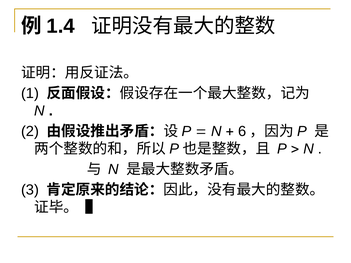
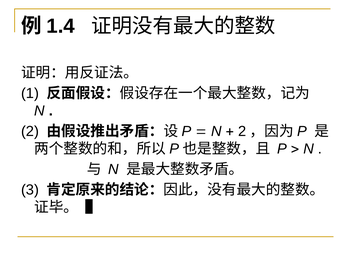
6 at (242, 131): 6 -> 2
